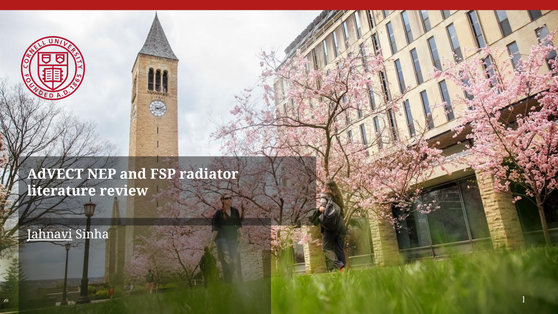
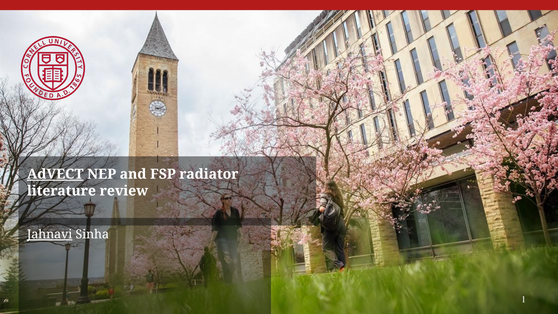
AdVECT underline: none -> present
